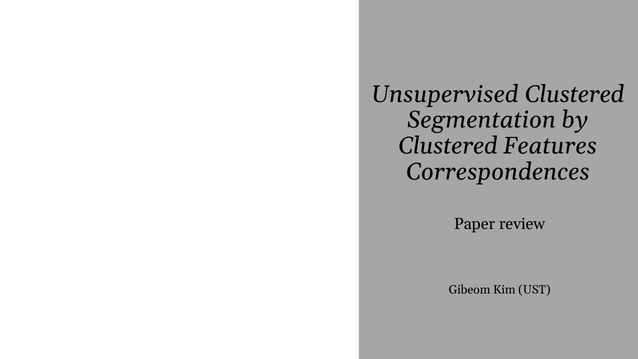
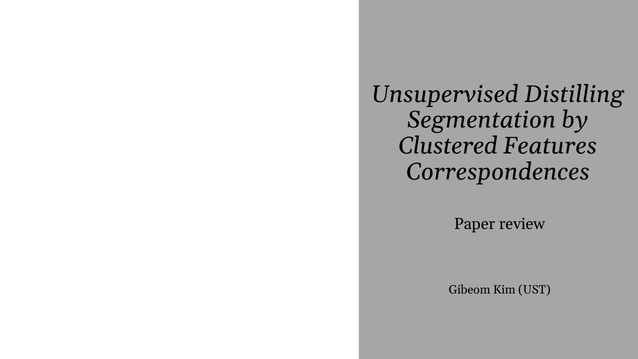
Unsupervised Clustered: Clustered -> Distilling
